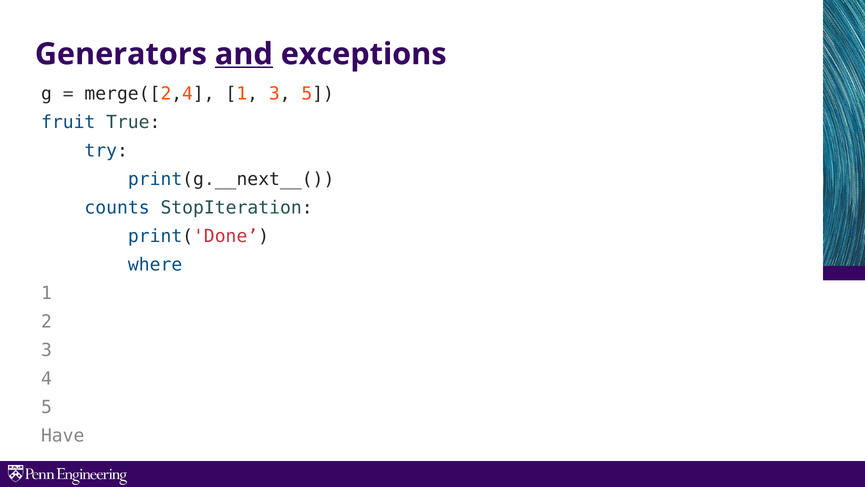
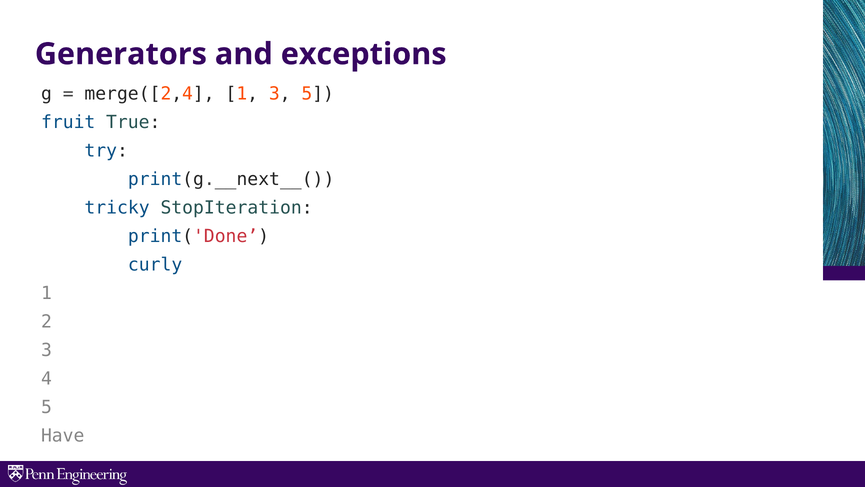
and underline: present -> none
counts: counts -> tricky
where: where -> curly
